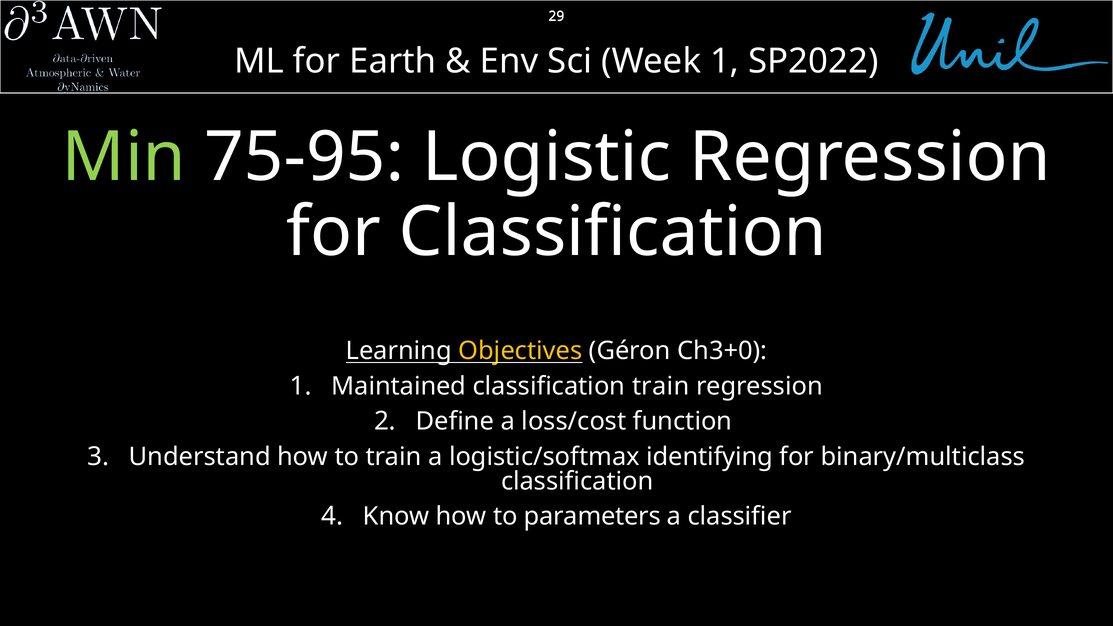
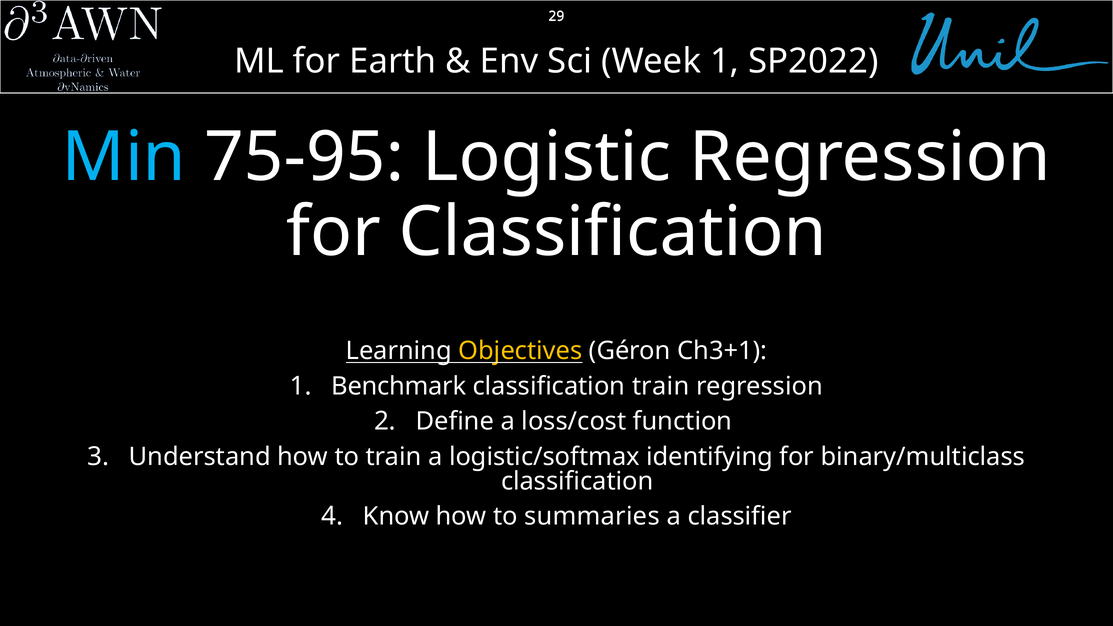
Min colour: light green -> light blue
Ch3+0: Ch3+0 -> Ch3+1
Maintained: Maintained -> Benchmark
parameters: parameters -> summaries
